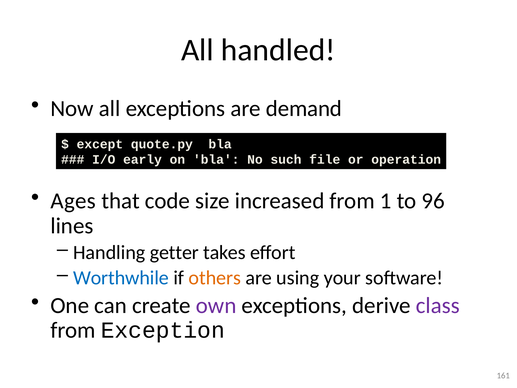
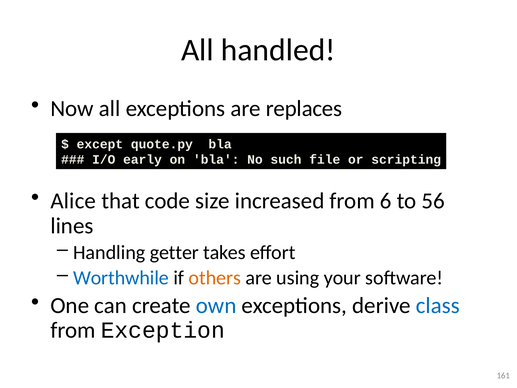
demand: demand -> replaces
operation: operation -> scripting
Ages: Ages -> Alice
1: 1 -> 6
96: 96 -> 56
own colour: purple -> blue
class colour: purple -> blue
